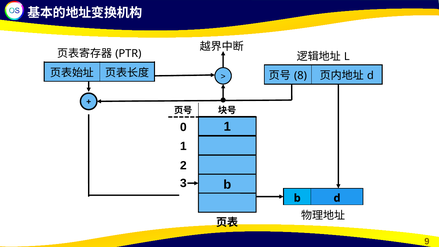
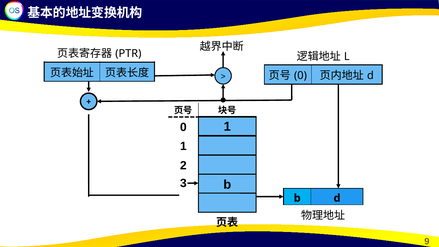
8 at (300, 76): 8 -> 0
